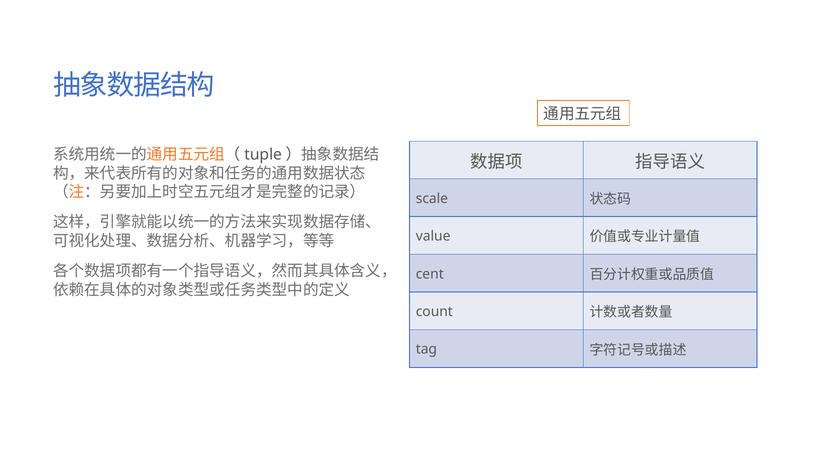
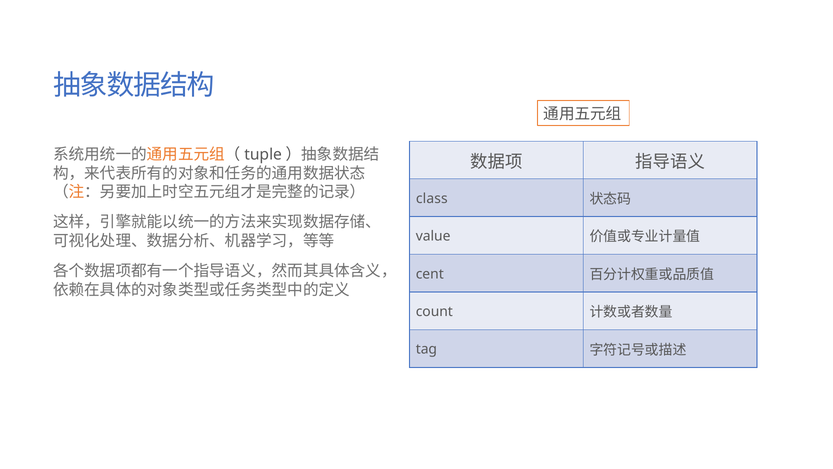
scale: scale -> class
